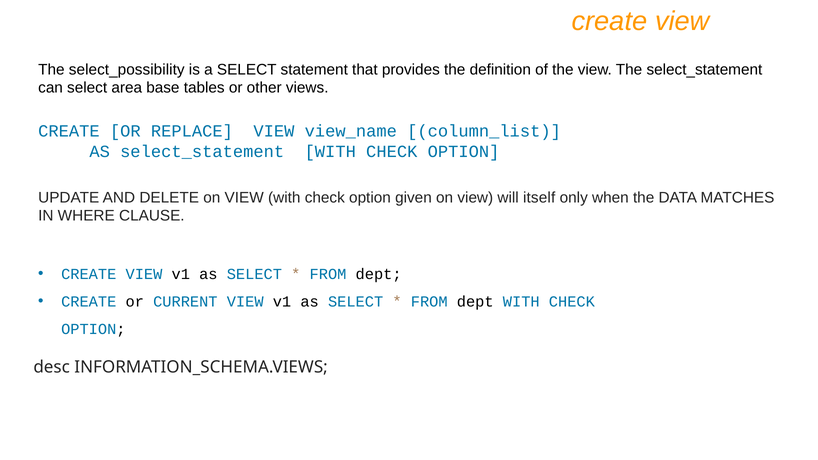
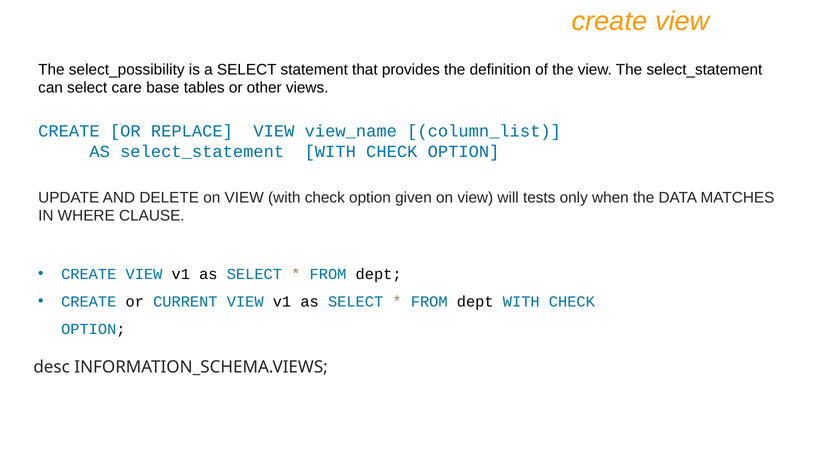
area: area -> care
itself: itself -> tests
